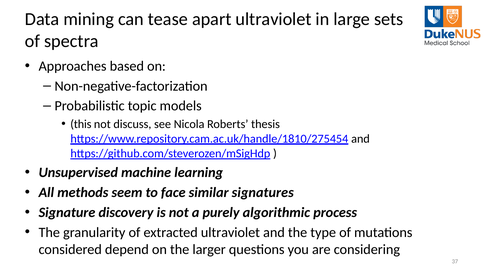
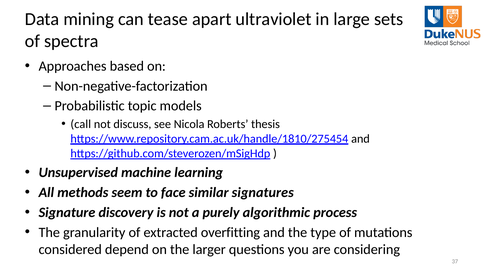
this: this -> call
extracted ultraviolet: ultraviolet -> overfitting
